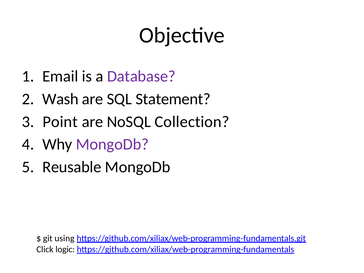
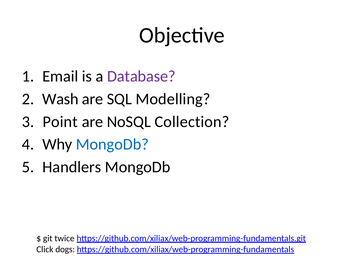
Statement: Statement -> Modelling
MongoDb at (112, 144) colour: purple -> blue
Reusable: Reusable -> Handlers
using: using -> twice
logic: logic -> dogs
